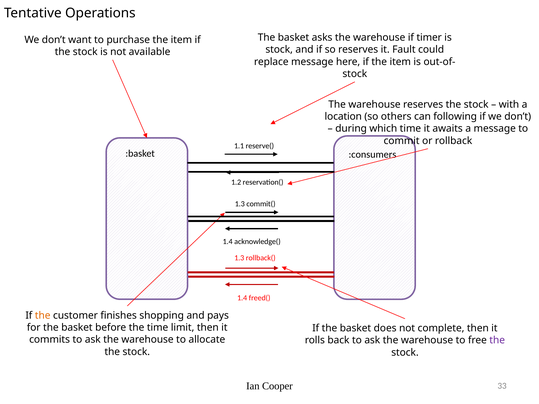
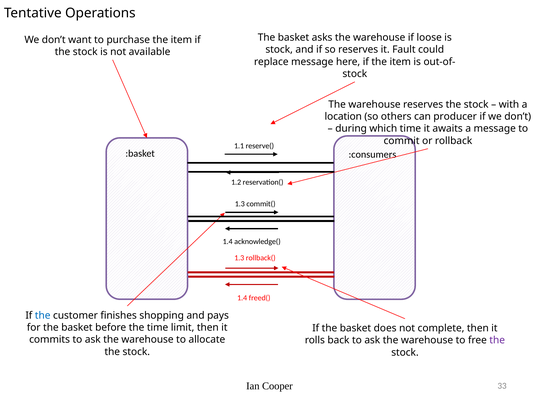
timer: timer -> loose
following: following -> producer
the at (43, 316) colour: orange -> blue
